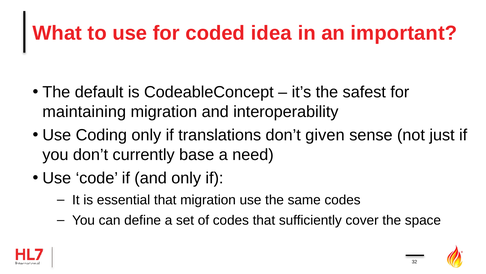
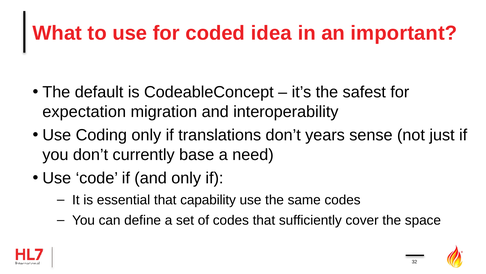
maintaining: maintaining -> expectation
given: given -> years
that migration: migration -> capability
